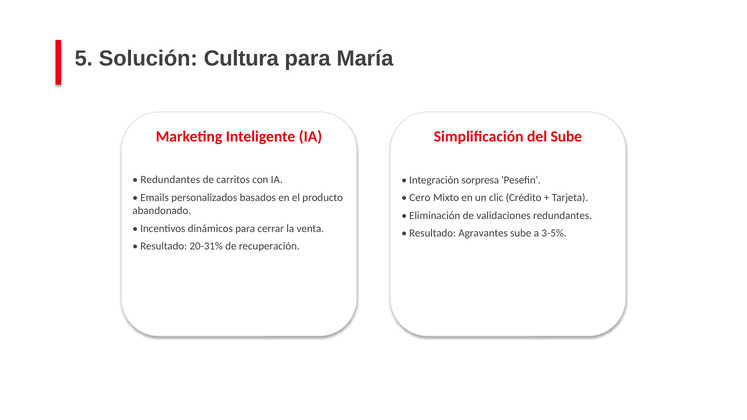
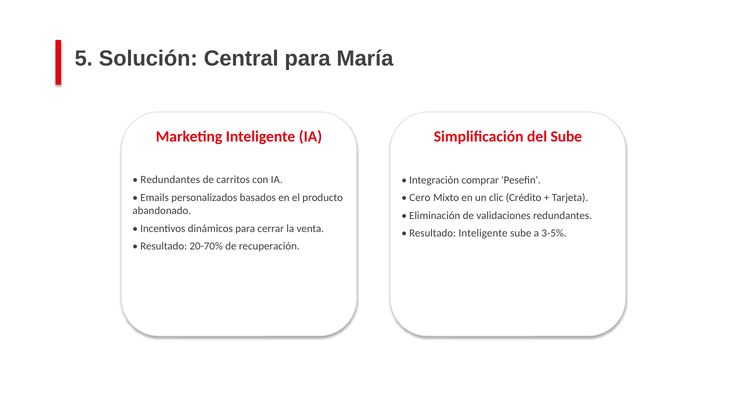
Cultura: Cultura -> Central
sorpresa: sorpresa -> comprar
Resultado Agravantes: Agravantes -> Inteligente
20-31%: 20-31% -> 20-70%
